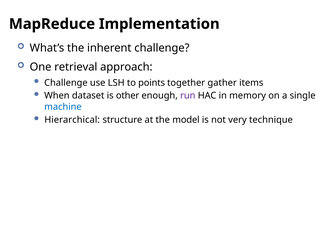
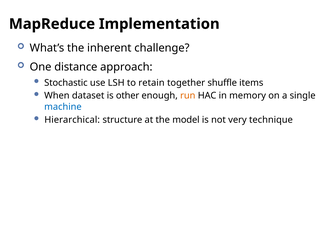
retrieval: retrieval -> distance
Challenge at (66, 83): Challenge -> Stochastic
points: points -> retain
gather: gather -> shuffle
run colour: purple -> orange
